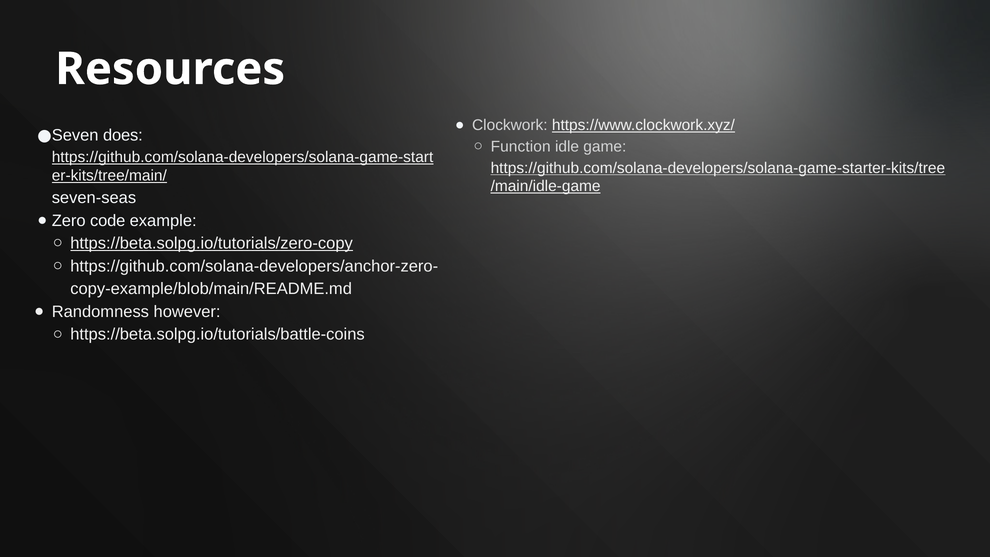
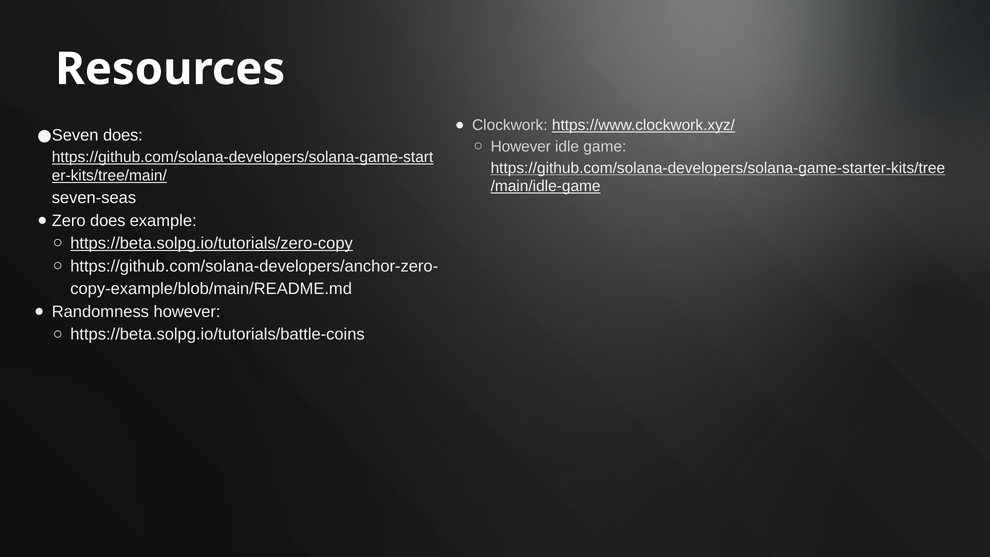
Function at (521, 147): Function -> However
Zero code: code -> does
